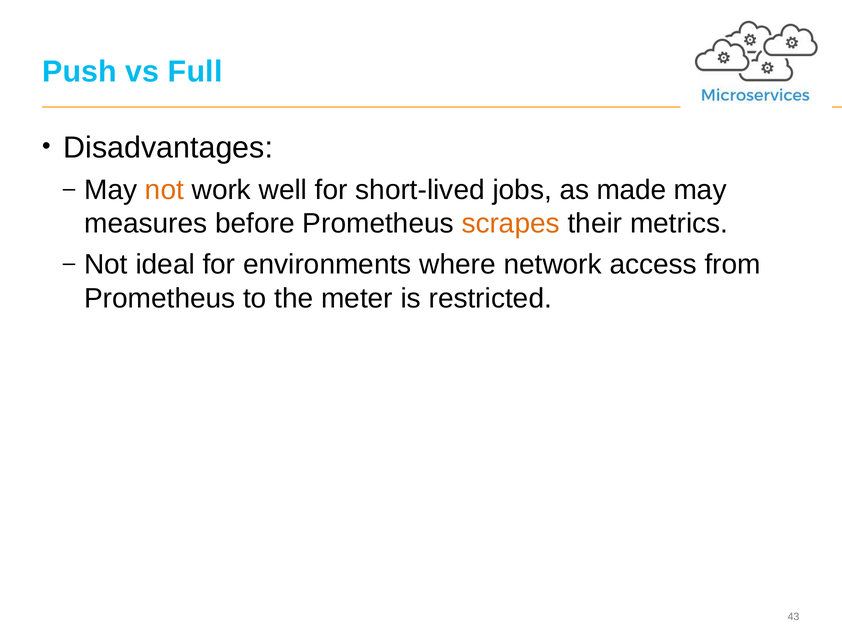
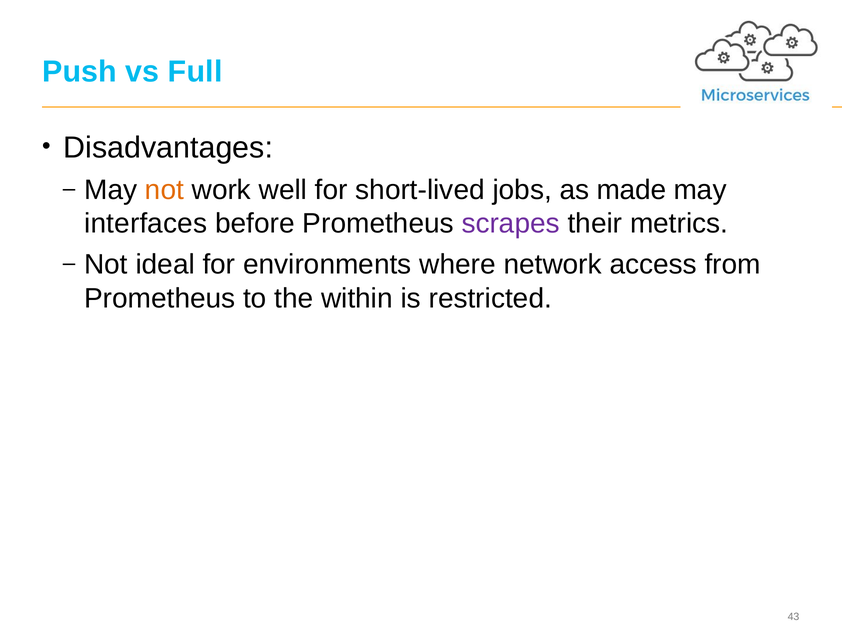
measures: measures -> interfaces
scrapes colour: orange -> purple
meter: meter -> within
